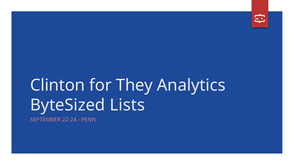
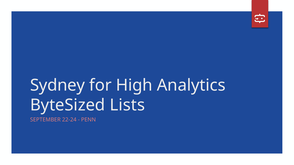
Clinton: Clinton -> Sydney
They: They -> High
